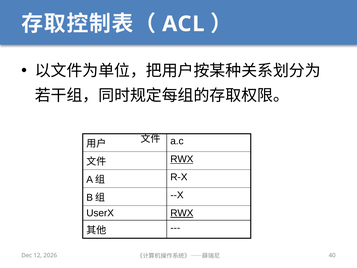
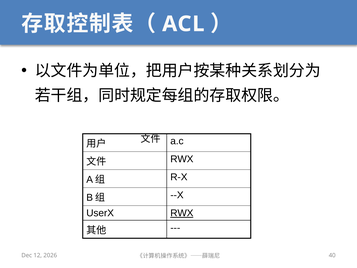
RWX at (182, 159) underline: present -> none
